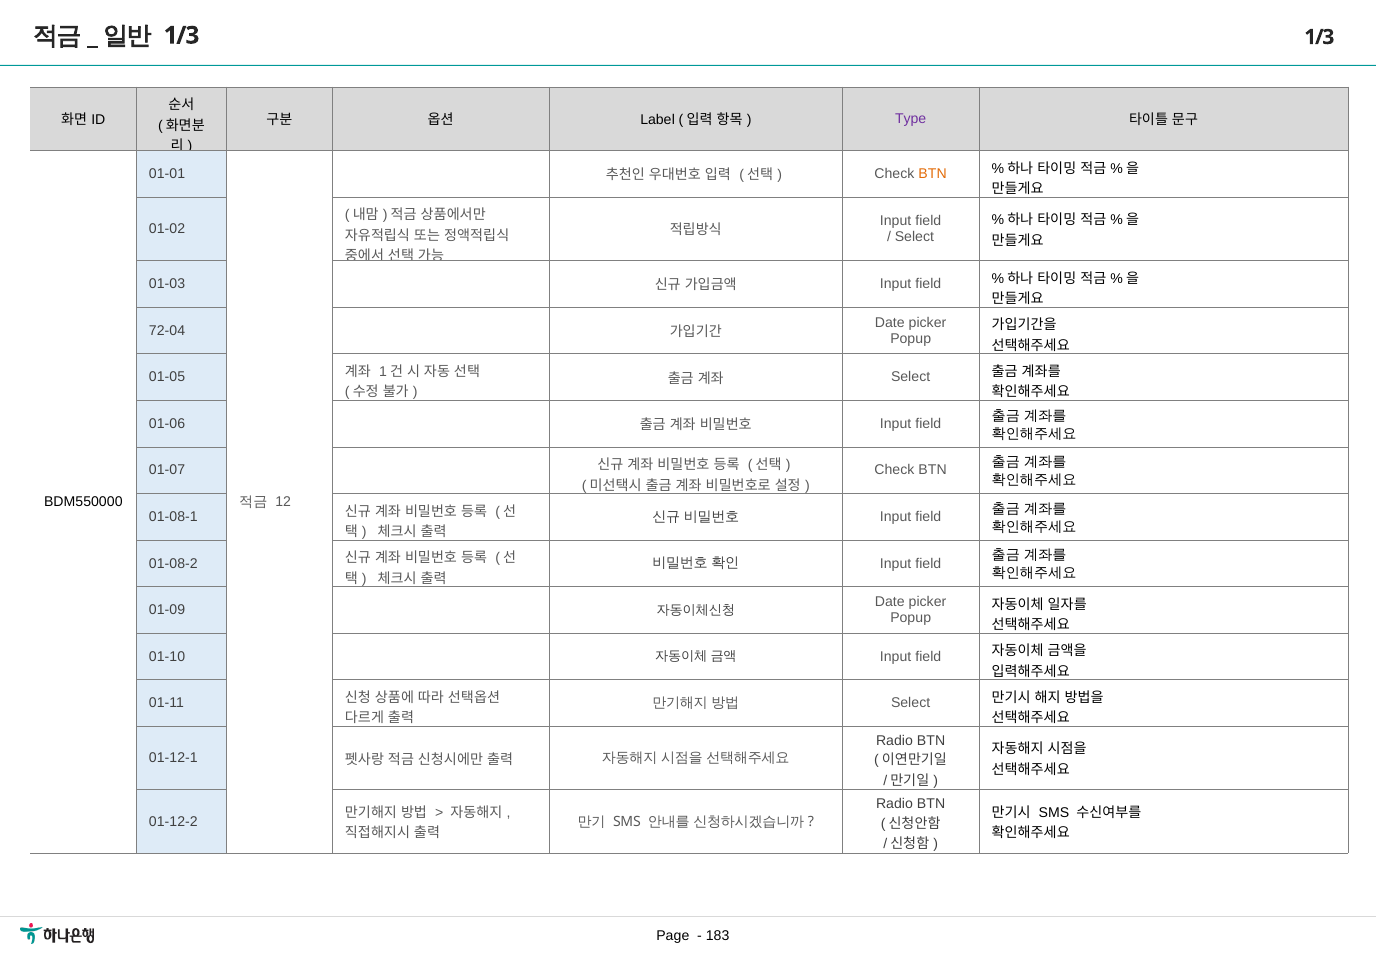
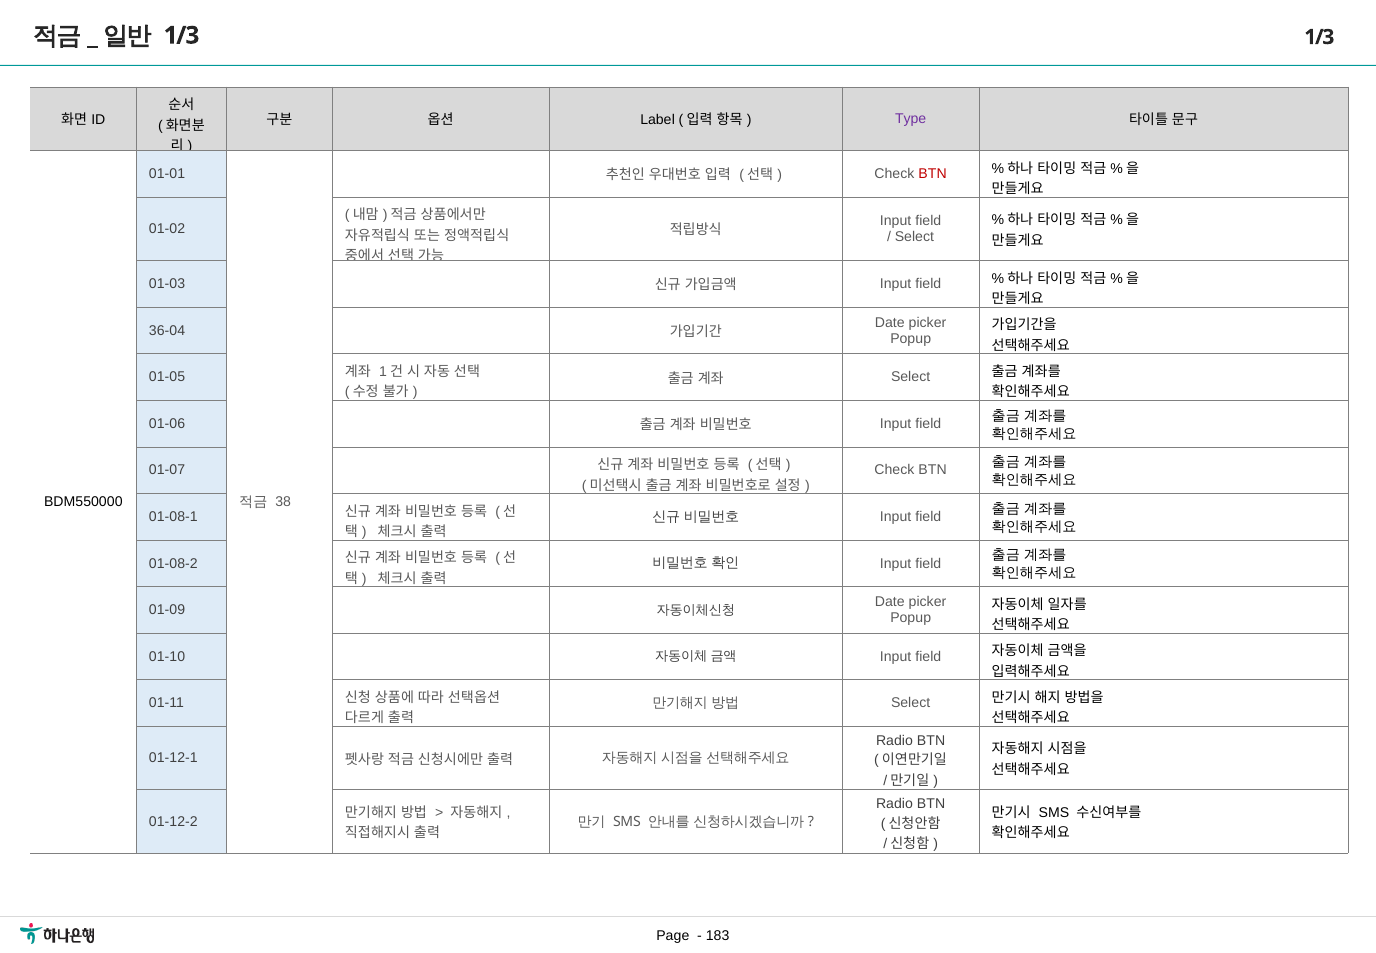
BTN at (933, 174) colour: orange -> red
72-04: 72-04 -> 36-04
12: 12 -> 38
